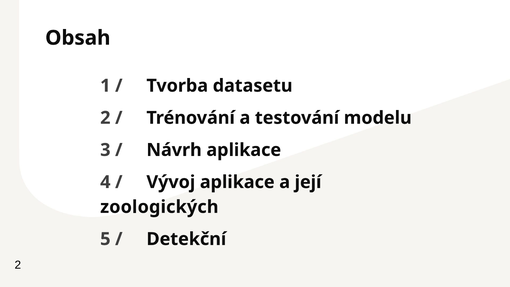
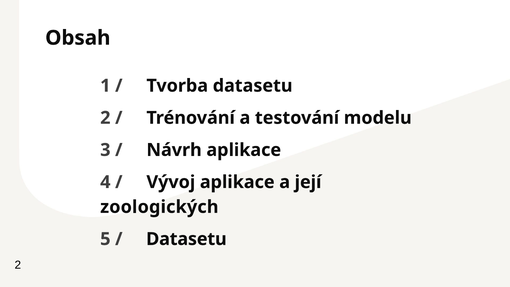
Detekční at (186, 239): Detekční -> Datasetu
